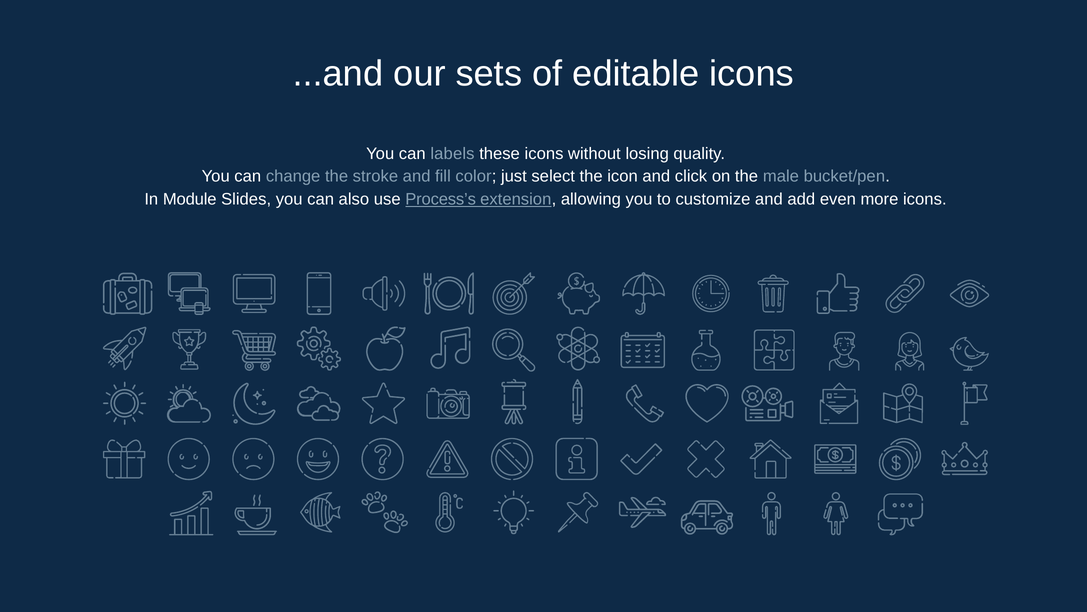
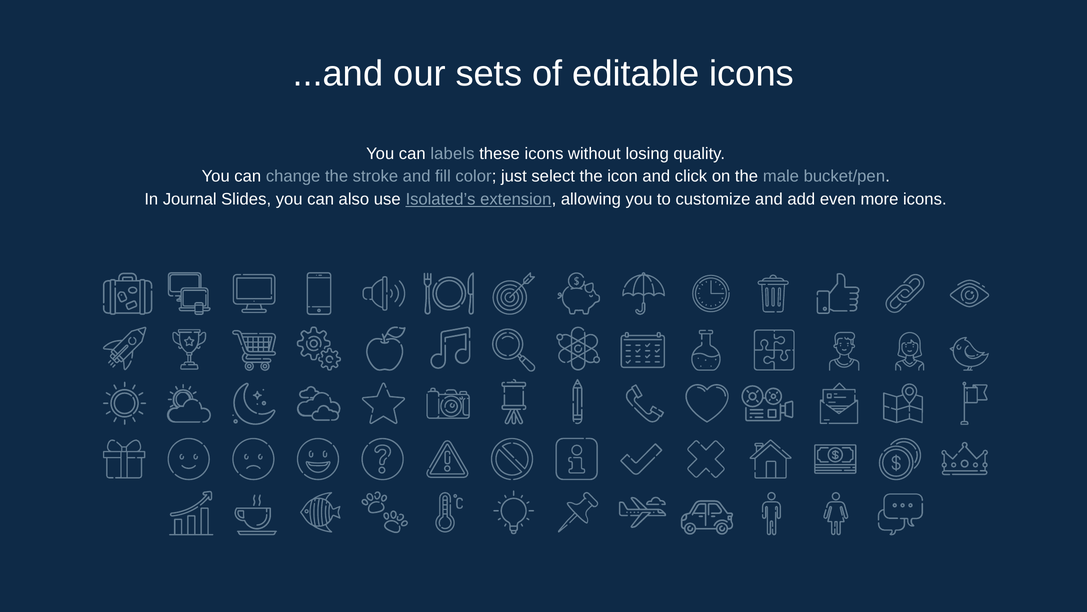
Module: Module -> Journal
Process’s: Process’s -> Isolated’s
